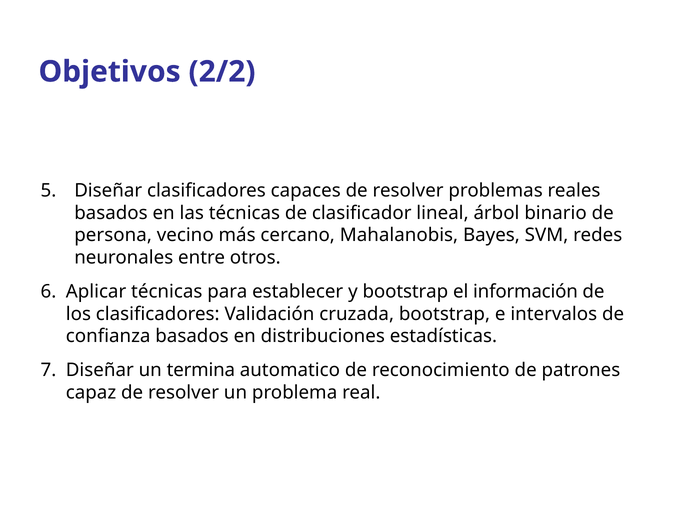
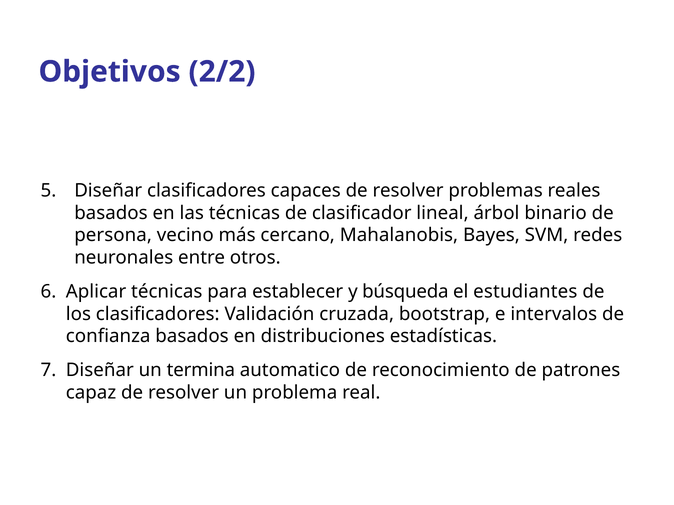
y bootstrap: bootstrap -> búsqueda
información: información -> estudiantes
